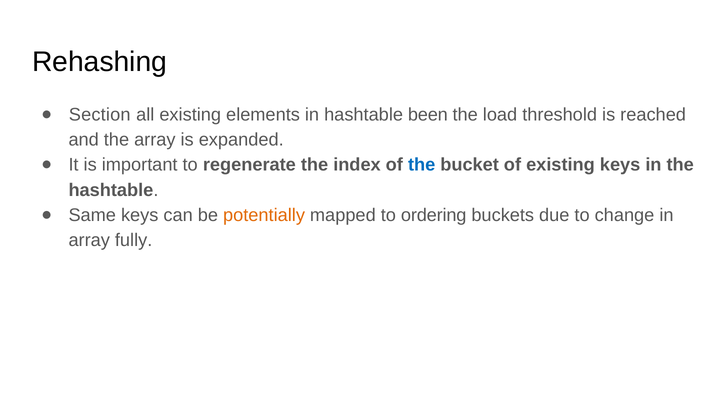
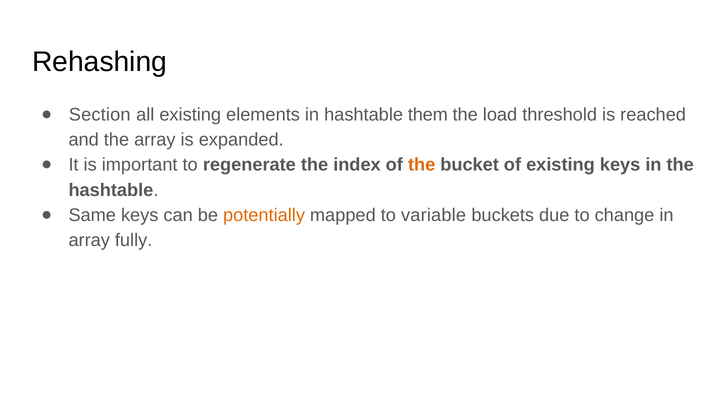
been: been -> them
the at (422, 165) colour: blue -> orange
ordering: ordering -> variable
